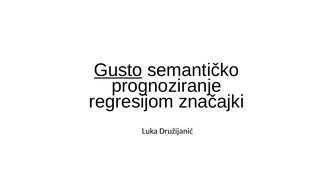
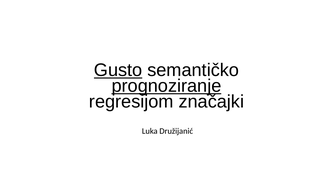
prognoziranje underline: none -> present
